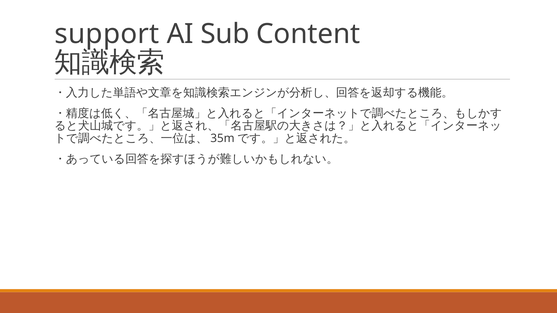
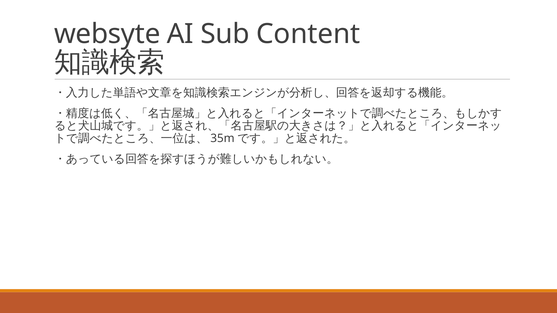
support: support -> websyte
